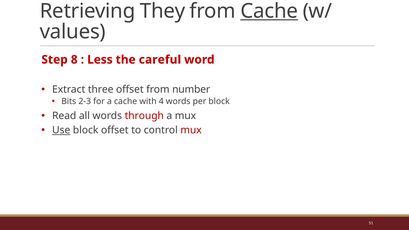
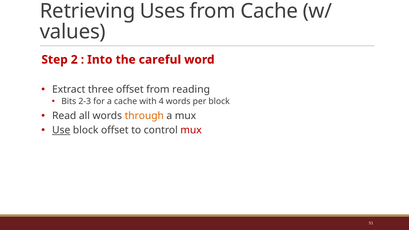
They: They -> Uses
Cache at (269, 11) underline: present -> none
8: 8 -> 2
Less: Less -> Into
number: number -> reading
through colour: red -> orange
